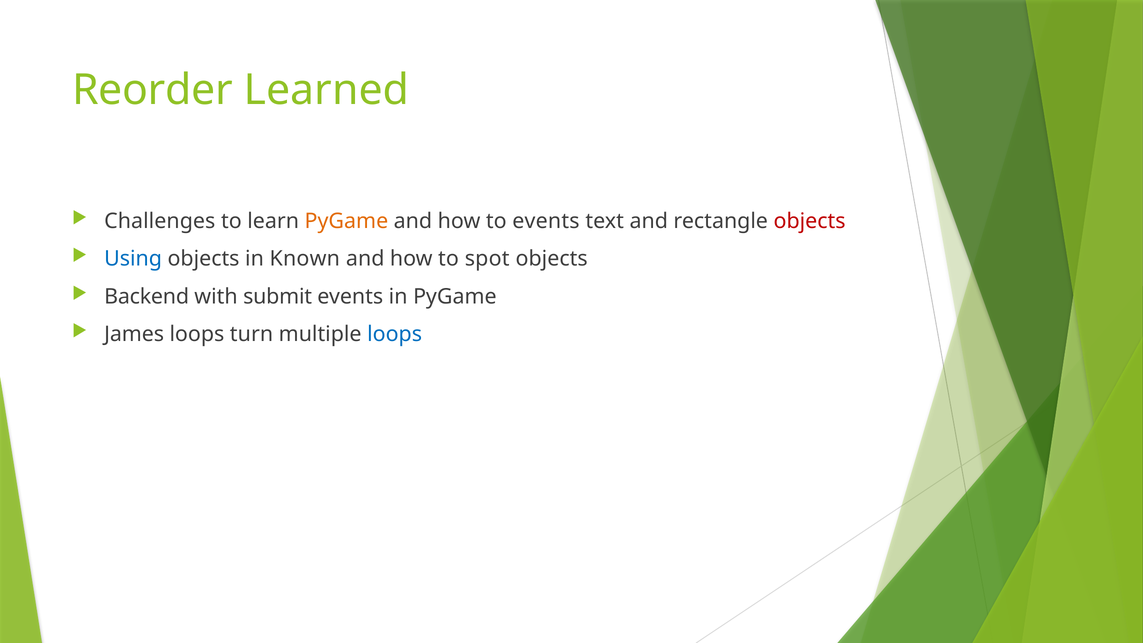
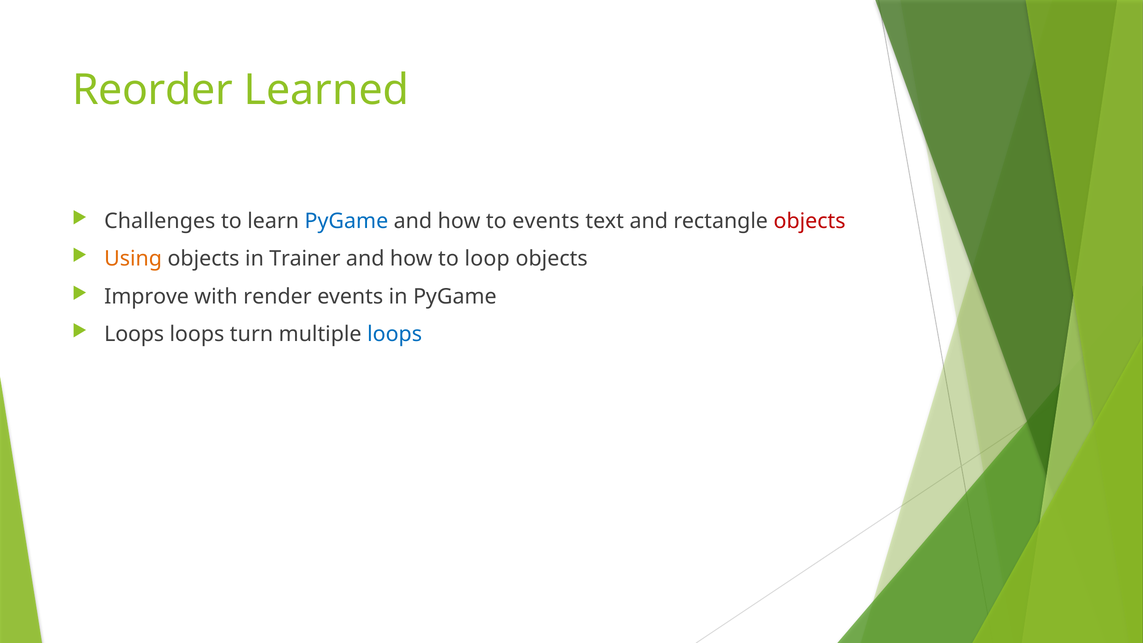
PyGame at (346, 221) colour: orange -> blue
Using colour: blue -> orange
Known: Known -> Trainer
spot: spot -> loop
Backend: Backend -> Improve
submit: submit -> render
James at (134, 334): James -> Loops
